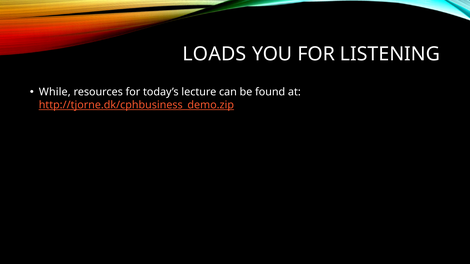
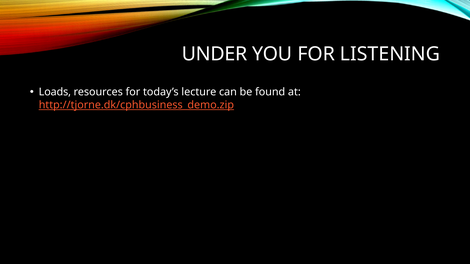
LOADS: LOADS -> UNDER
While: While -> Loads
